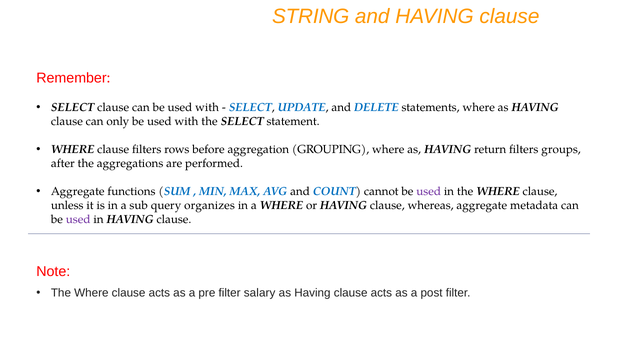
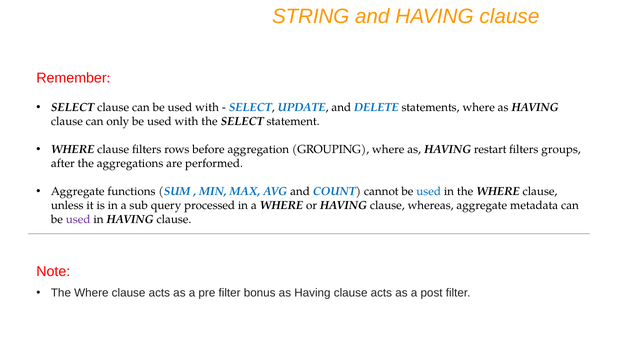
return: return -> restart
used at (429, 191) colour: purple -> blue
organizes: organizes -> processed
salary: salary -> bonus
